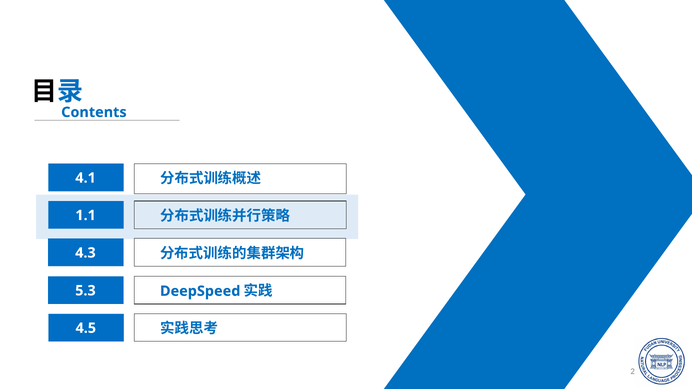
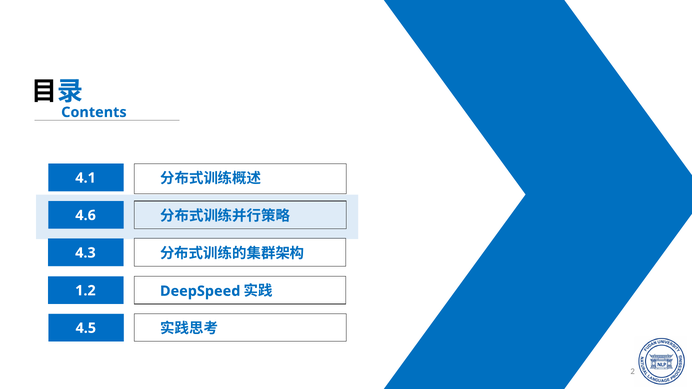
1.1: 1.1 -> 4.6
5.3: 5.3 -> 1.2
